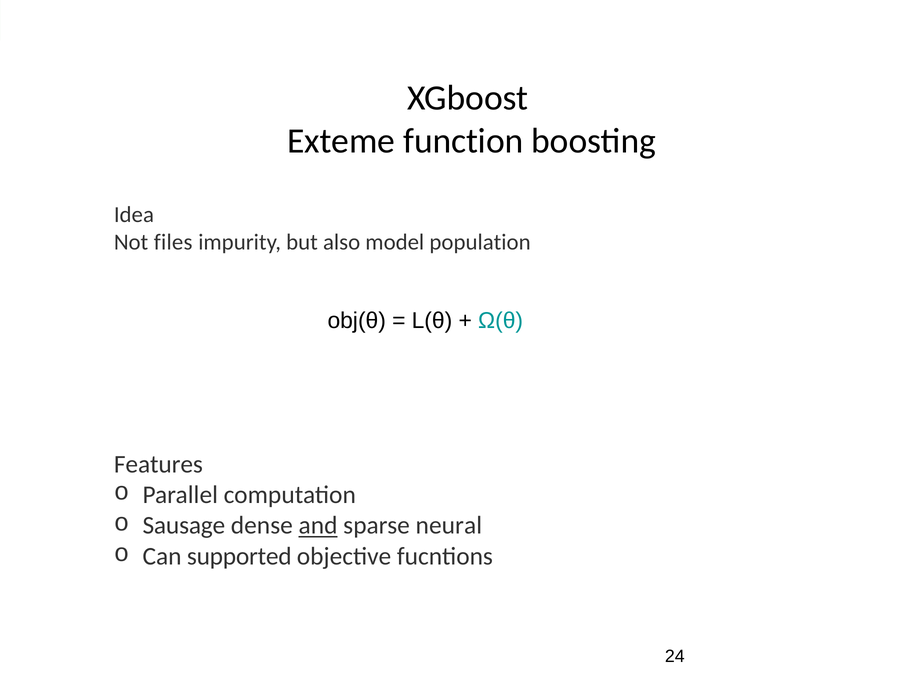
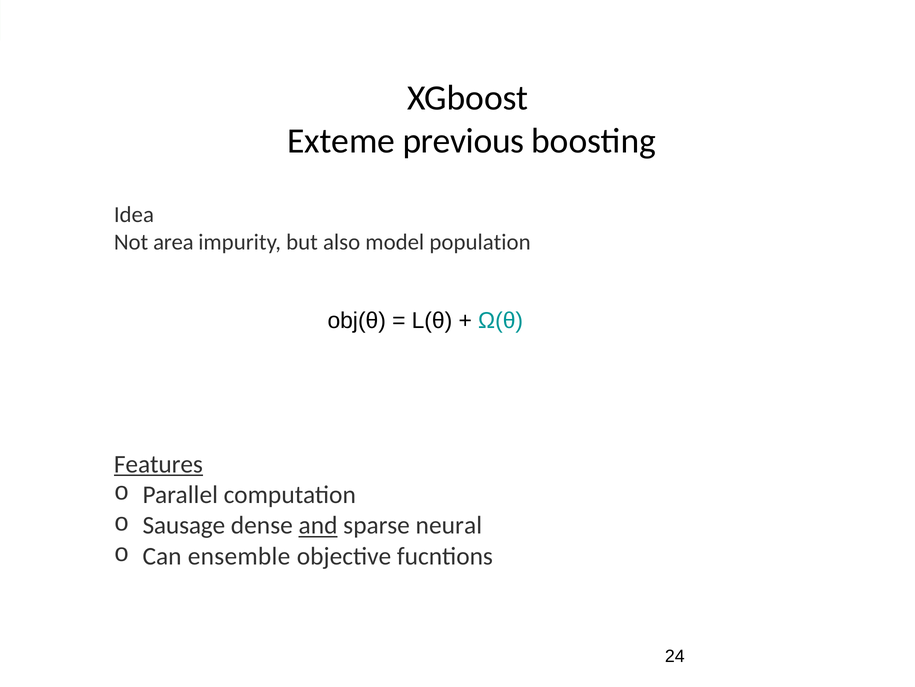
function: function -> previous
files: files -> area
Features underline: none -> present
supported: supported -> ensemble
